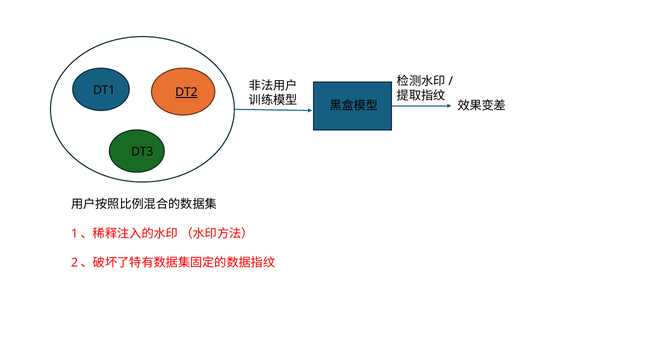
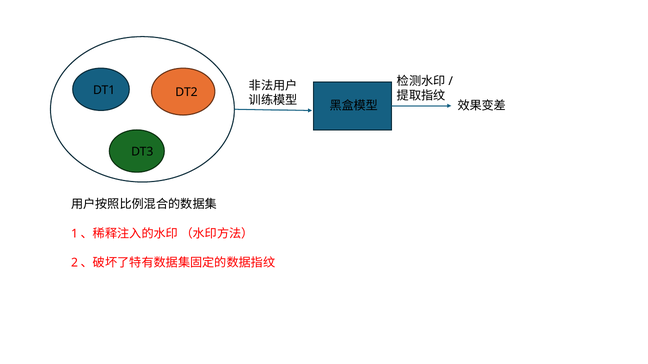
DT2 underline: present -> none
